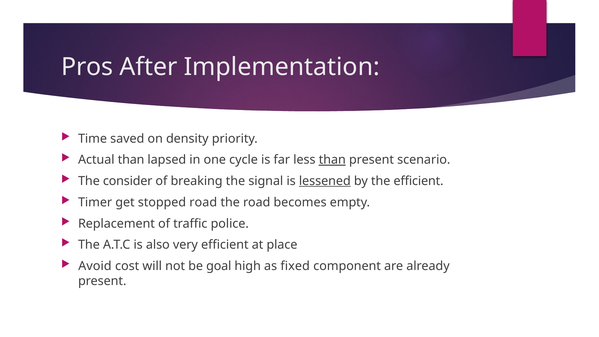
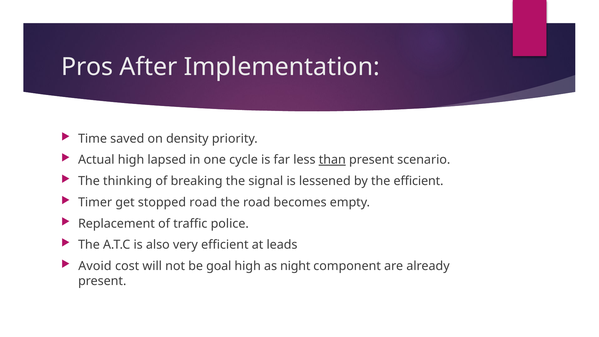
Actual than: than -> high
consider: consider -> thinking
lessened underline: present -> none
place: place -> leads
fixed: fixed -> night
